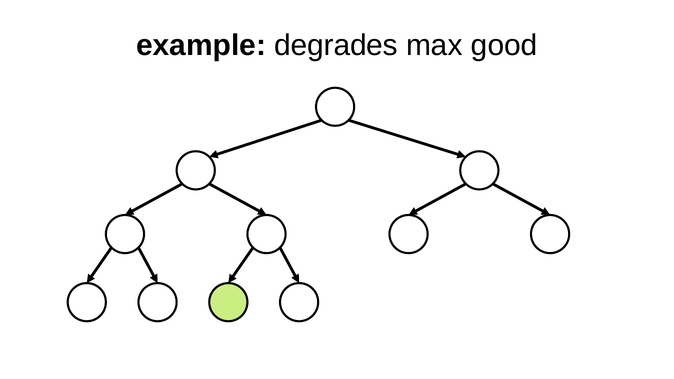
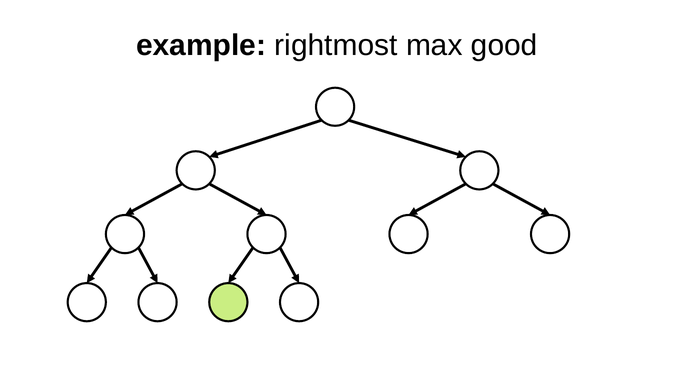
degrades: degrades -> rightmost
